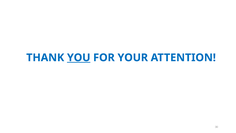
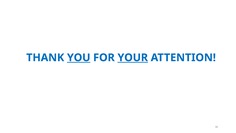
YOUR underline: none -> present
